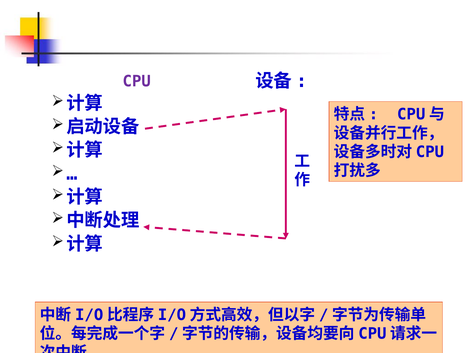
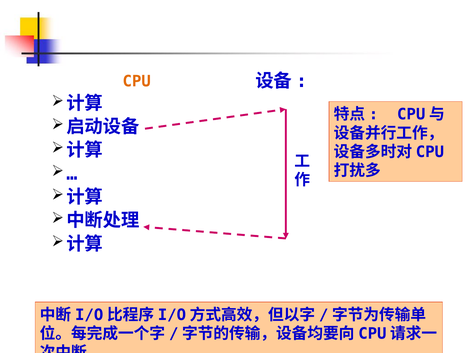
CPU colour: purple -> orange
